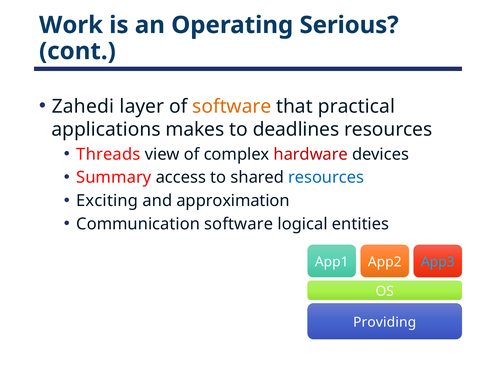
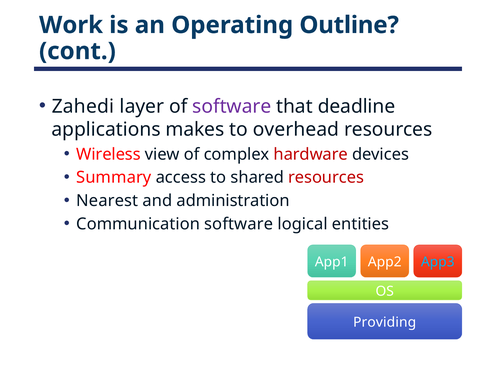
Serious: Serious -> Outline
software at (232, 106) colour: orange -> purple
practical: practical -> deadline
deadlines: deadlines -> overhead
Threads: Threads -> Wireless
resources at (326, 178) colour: blue -> red
Exciting: Exciting -> Nearest
approximation: approximation -> administration
